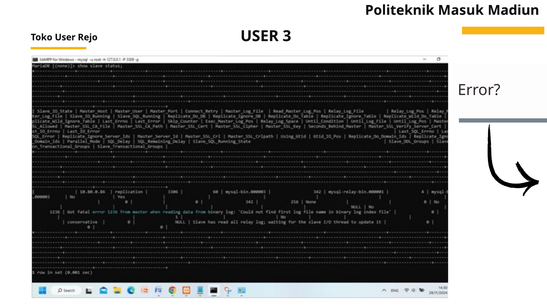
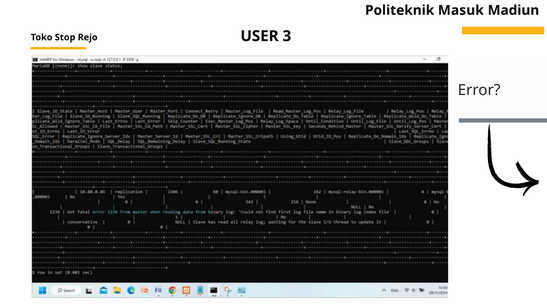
Toko User: User -> Stop
